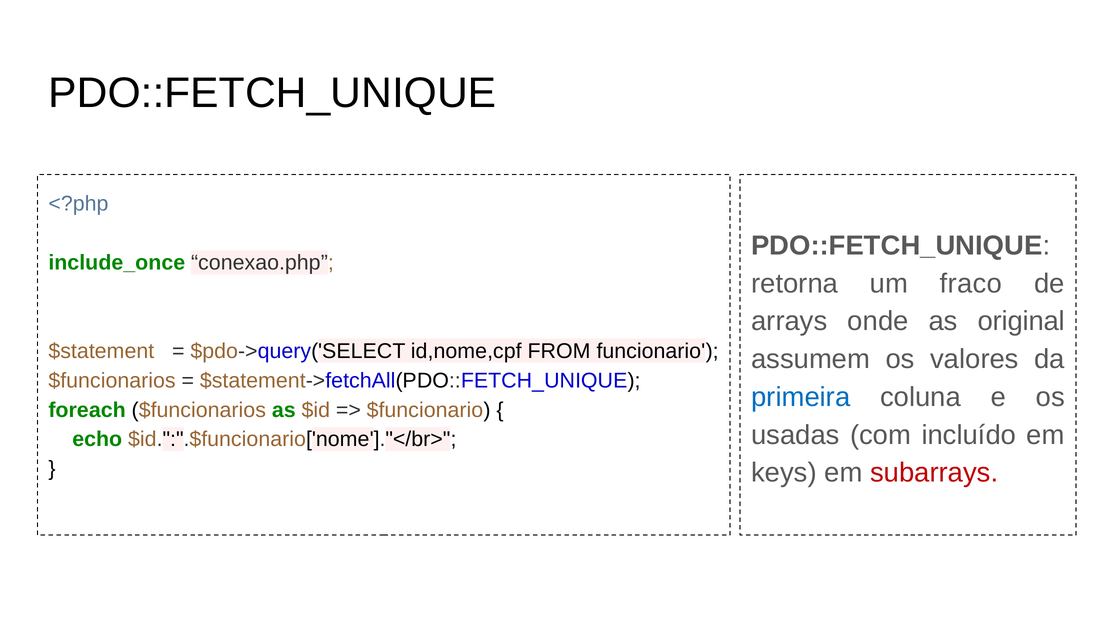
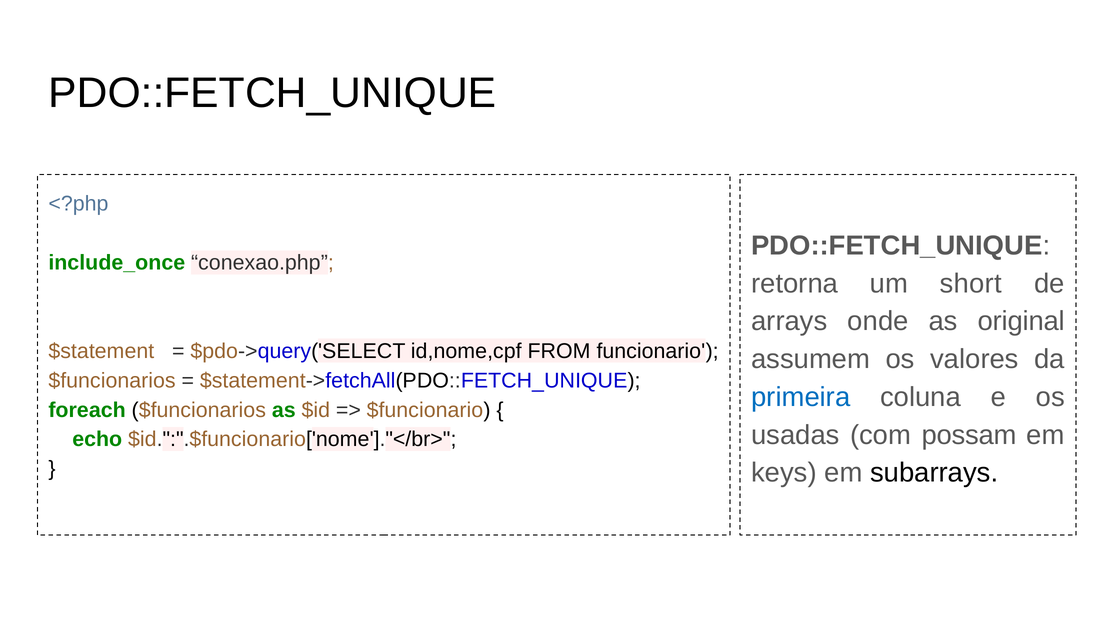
fraco: fraco -> short
incluído: incluído -> possam
subarrays colour: red -> black
